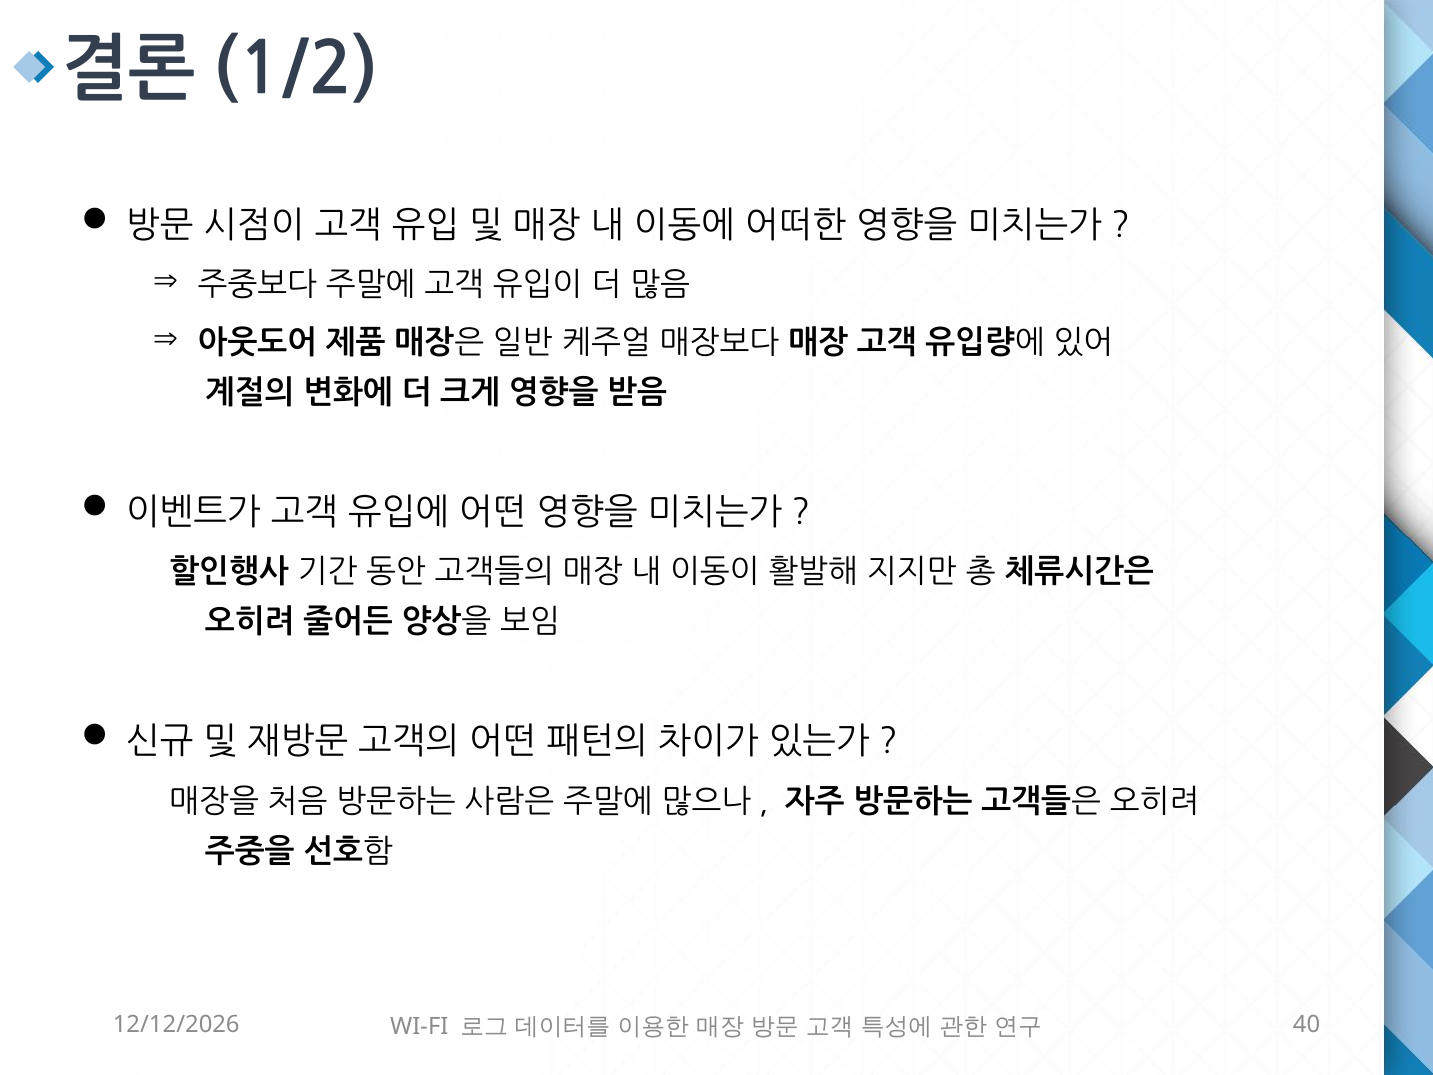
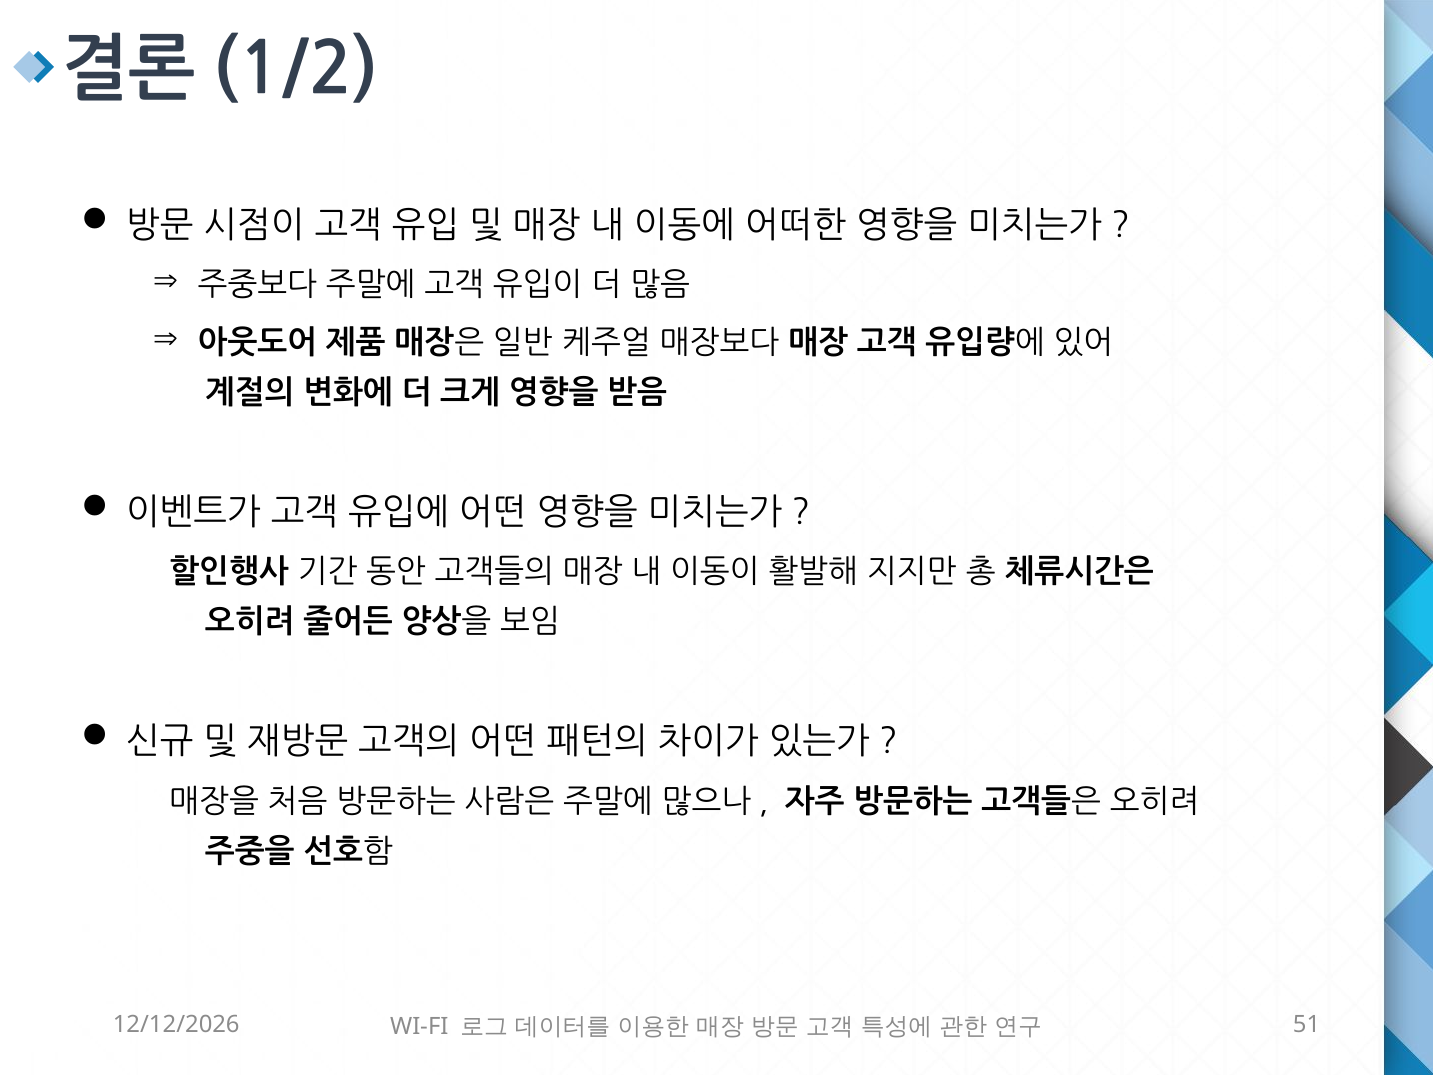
40: 40 -> 51
